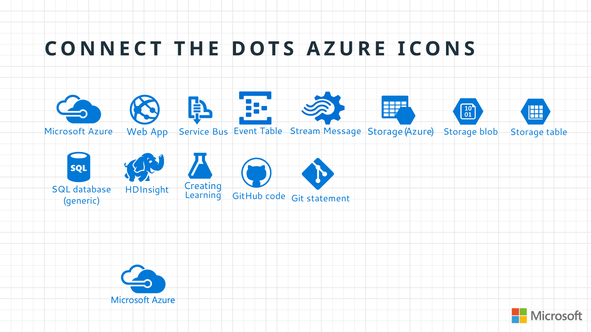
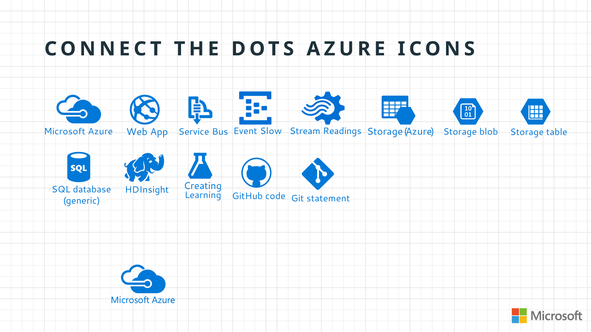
Event Table: Table -> Slow
Message: Message -> Readings
